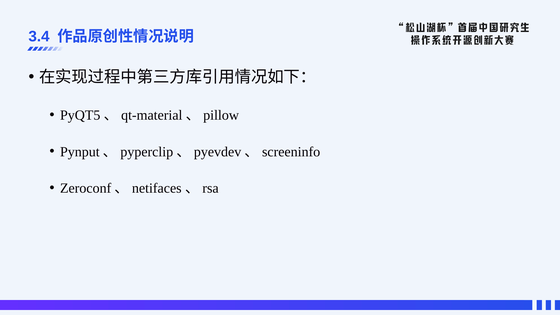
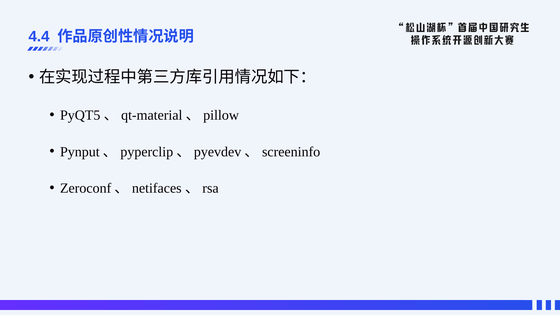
3.4: 3.4 -> 4.4
